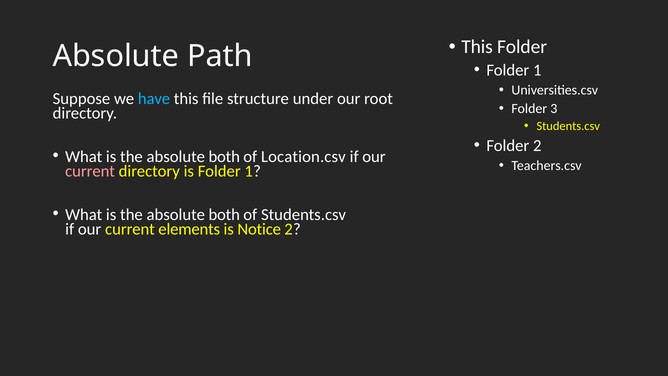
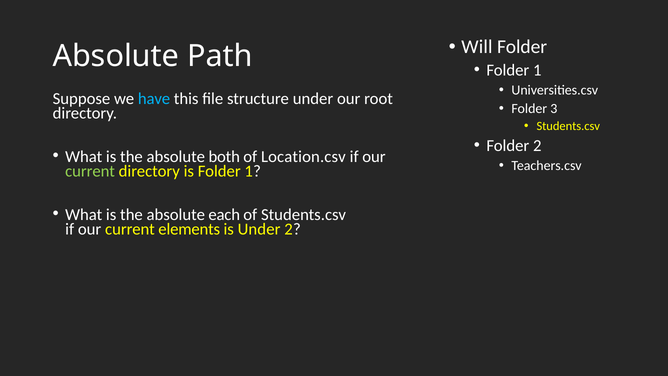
This at (477, 47): This -> Will
current at (90, 171) colour: pink -> light green
both at (224, 215): both -> each
is Notice: Notice -> Under
